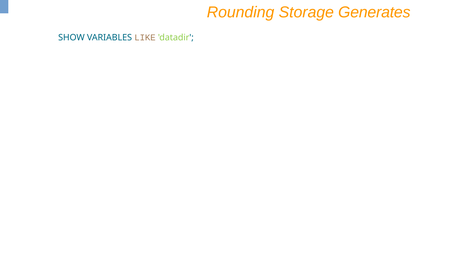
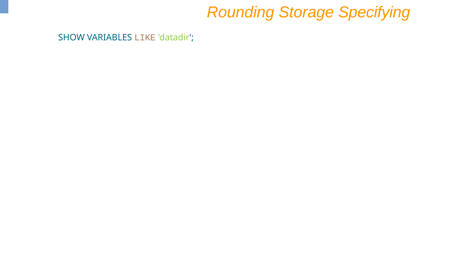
Generates: Generates -> Specifying
